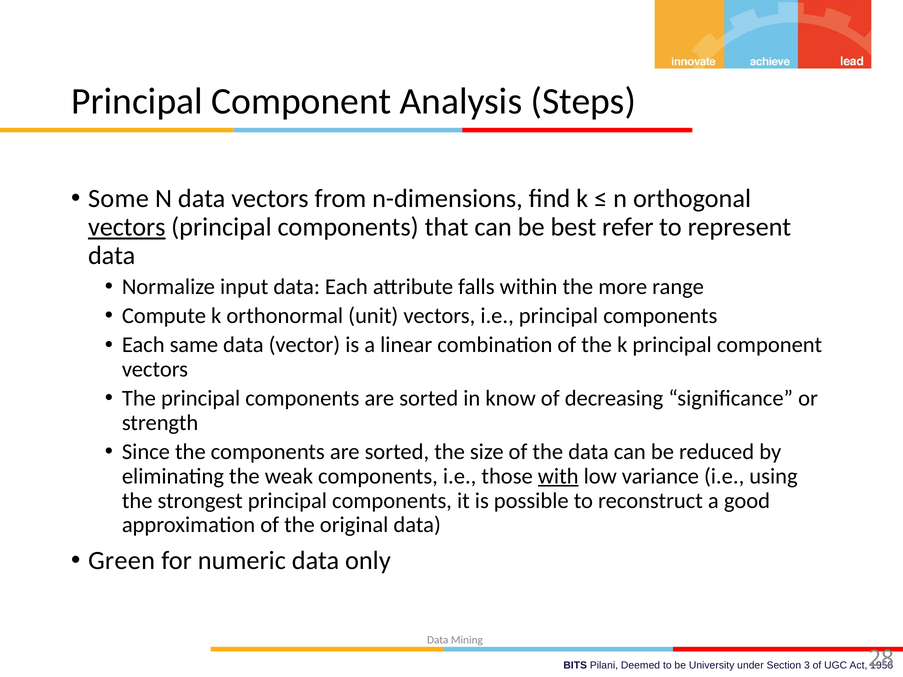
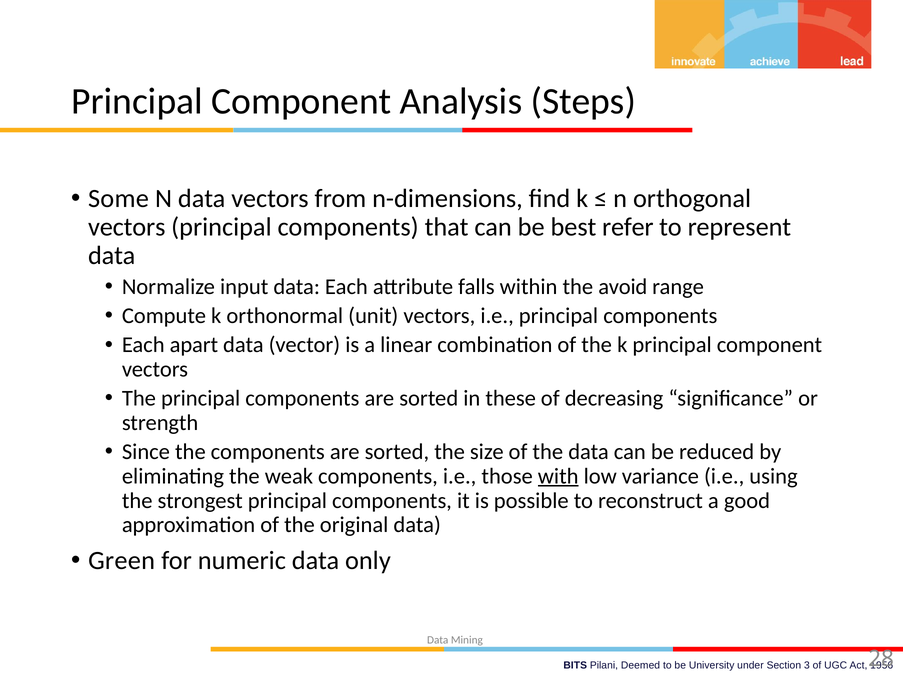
vectors at (127, 227) underline: present -> none
more: more -> avoid
same: same -> apart
know: know -> these
